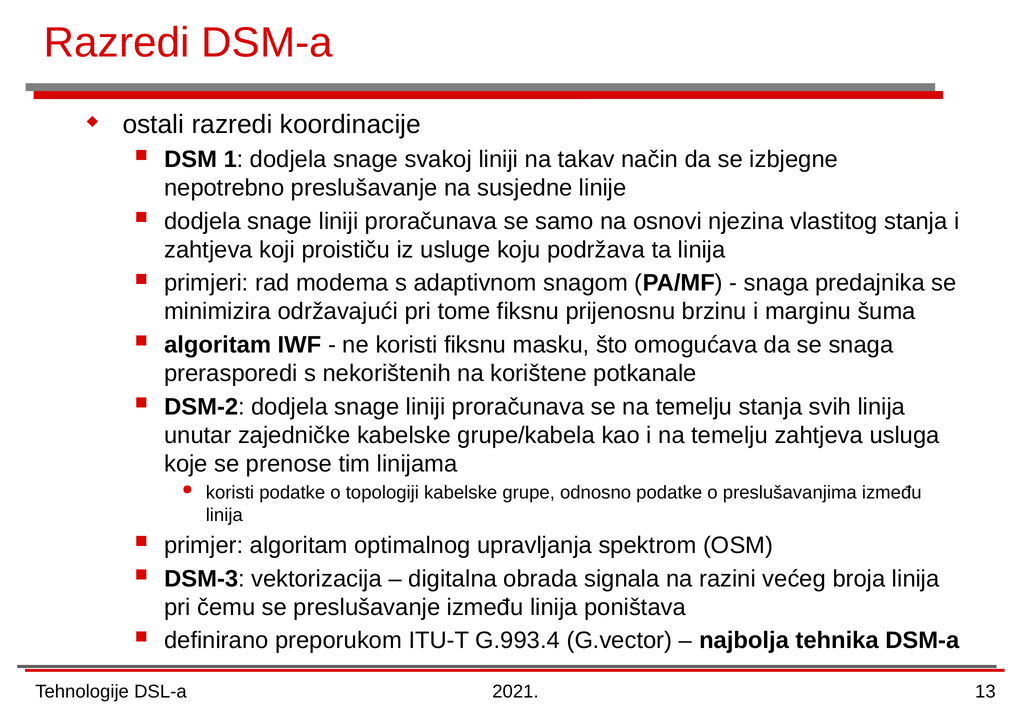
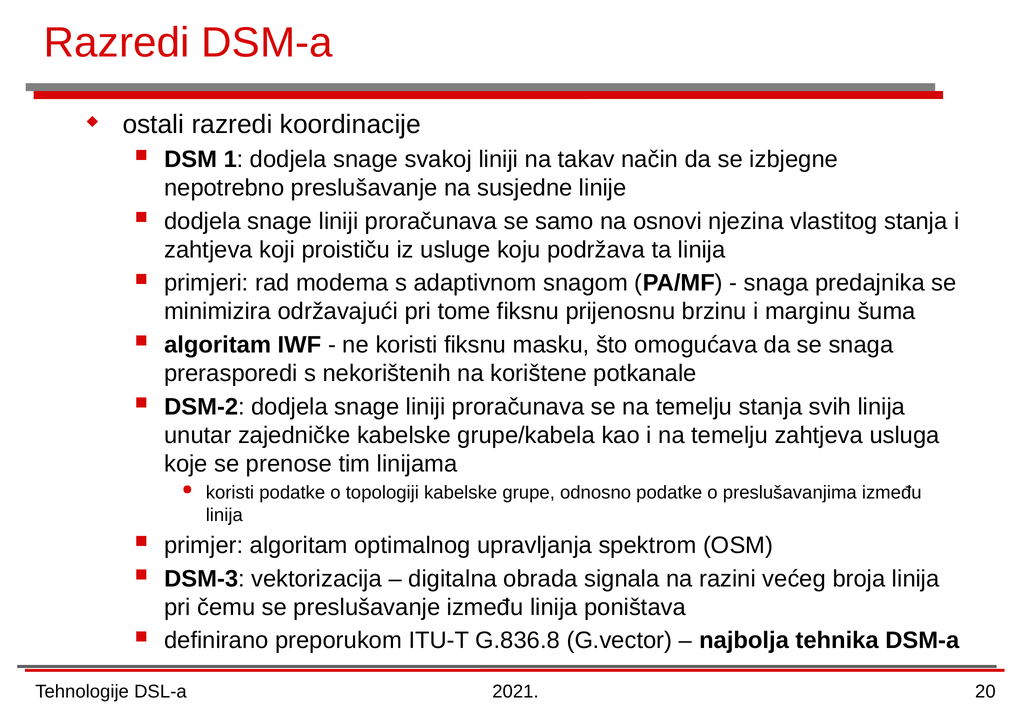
G.993.4: G.993.4 -> G.836.8
13: 13 -> 20
